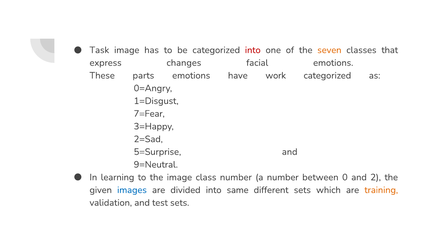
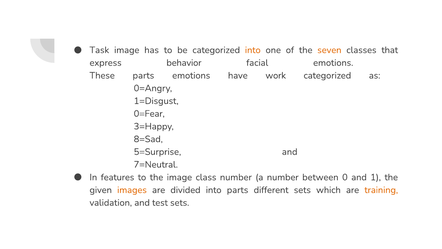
into at (253, 50) colour: red -> orange
changes: changes -> behavior
7=Fear: 7=Fear -> 0=Fear
2=Sad: 2=Sad -> 8=Sad
9=Neutral: 9=Neutral -> 7=Neutral
learning: learning -> features
2: 2 -> 1
images colour: blue -> orange
into same: same -> parts
